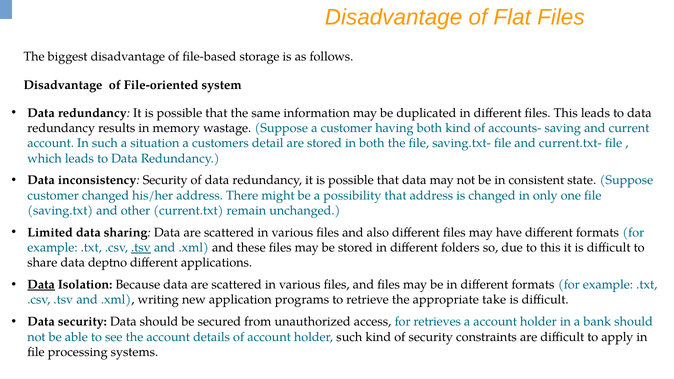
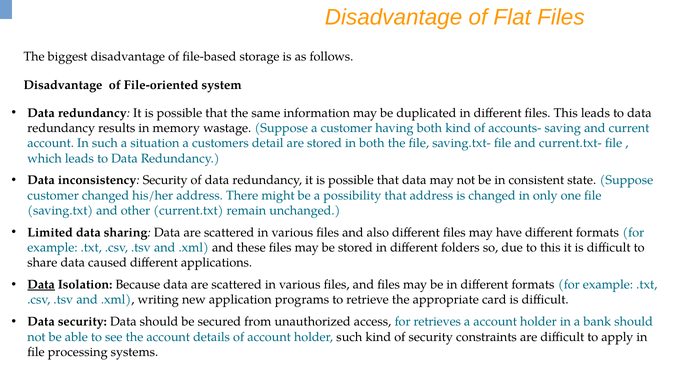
.tsv at (141, 248) underline: present -> none
deptno: deptno -> caused
take: take -> card
